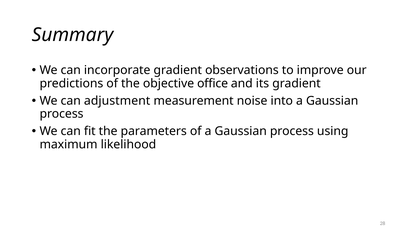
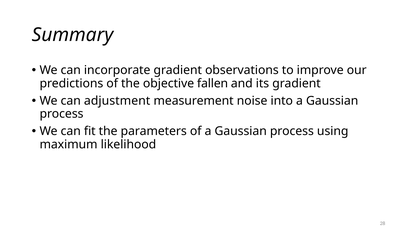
office: office -> fallen
